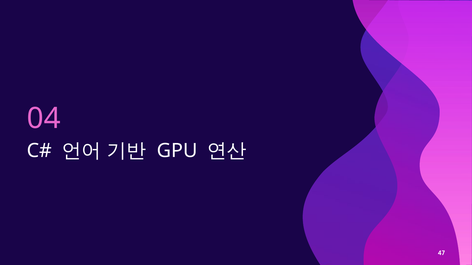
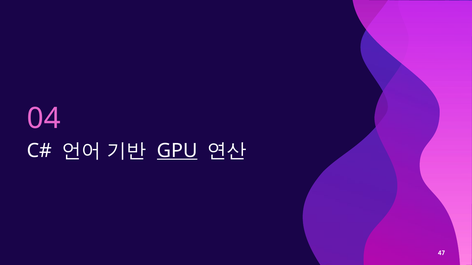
GPU underline: none -> present
